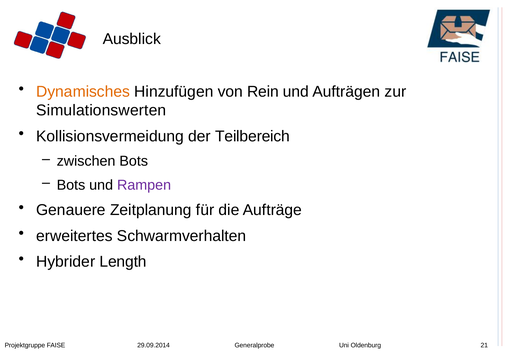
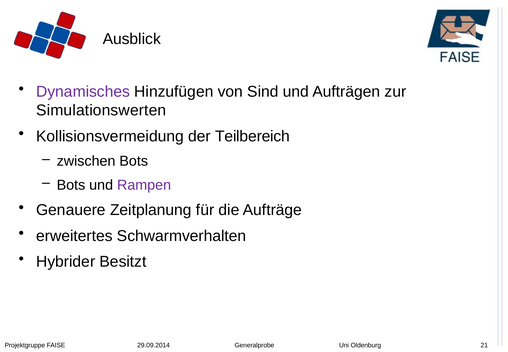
Dynamisches colour: orange -> purple
Rein: Rein -> Sind
Length: Length -> Besitzt
